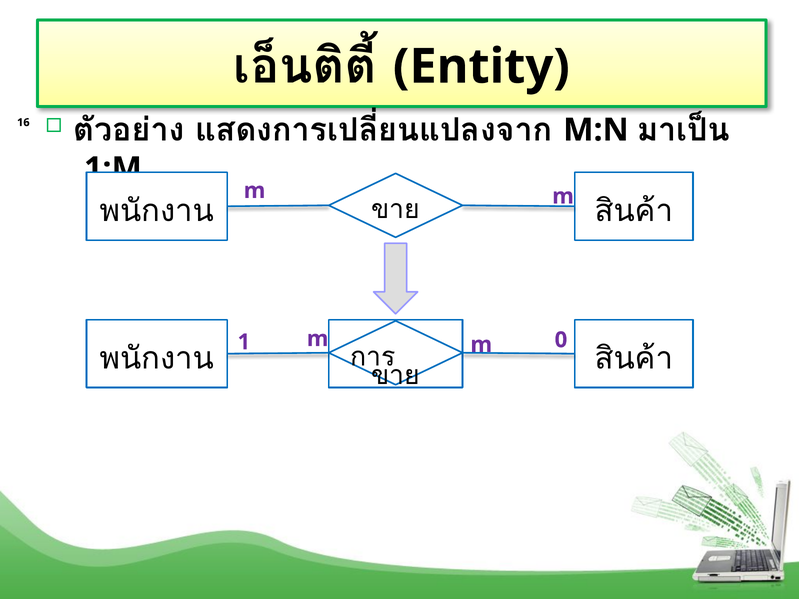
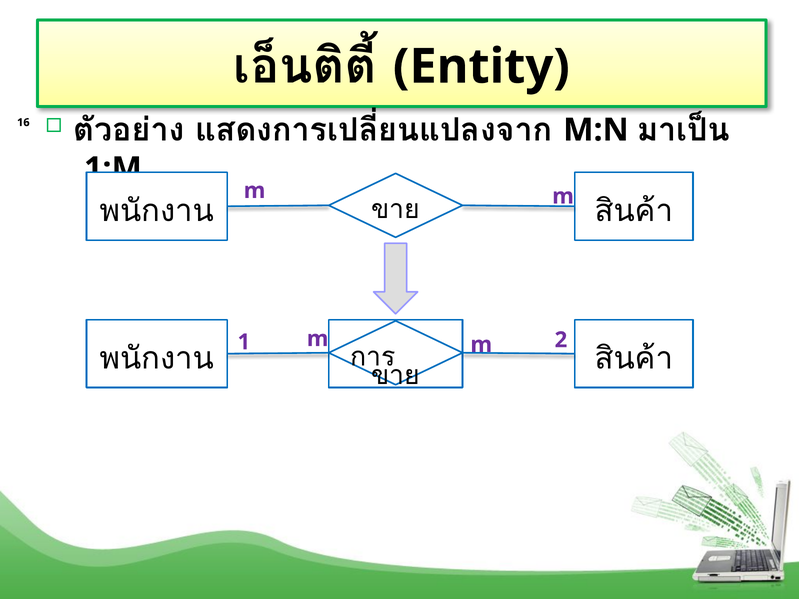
0: 0 -> 2
